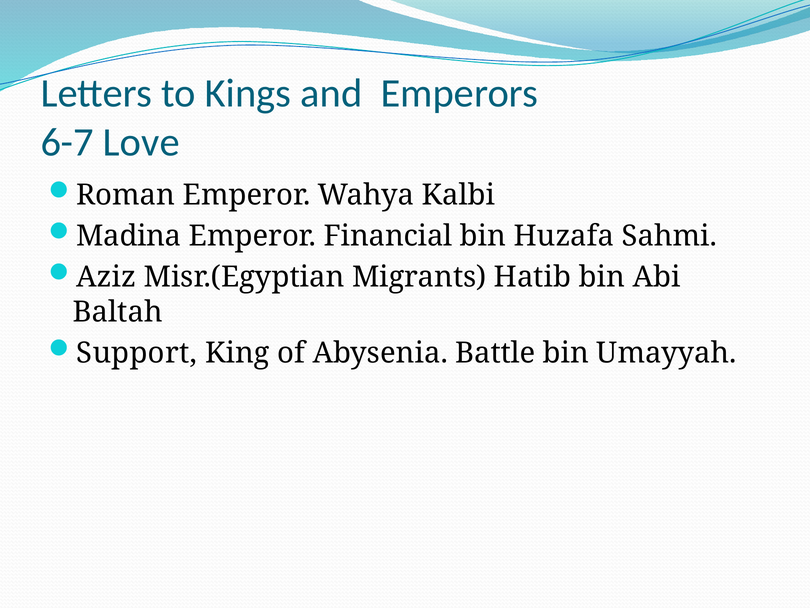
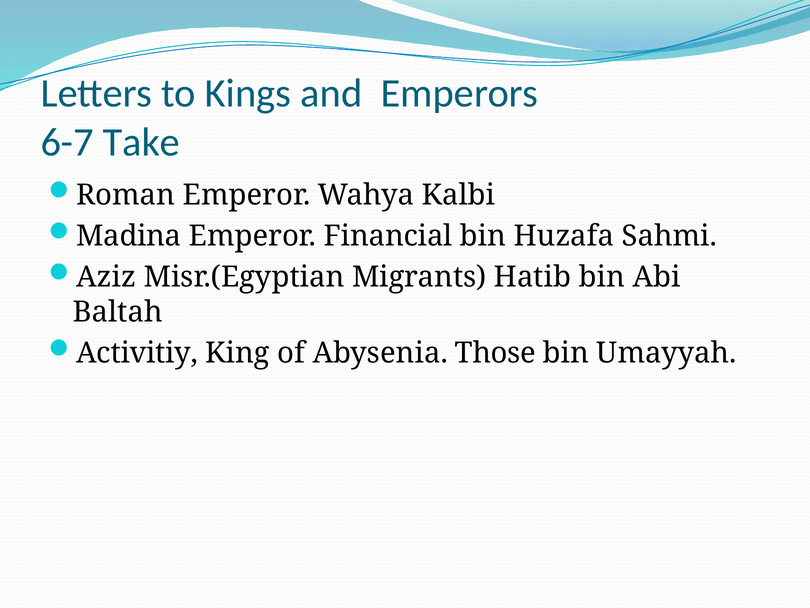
Love: Love -> Take
Support: Support -> Activitiy
Battle: Battle -> Those
